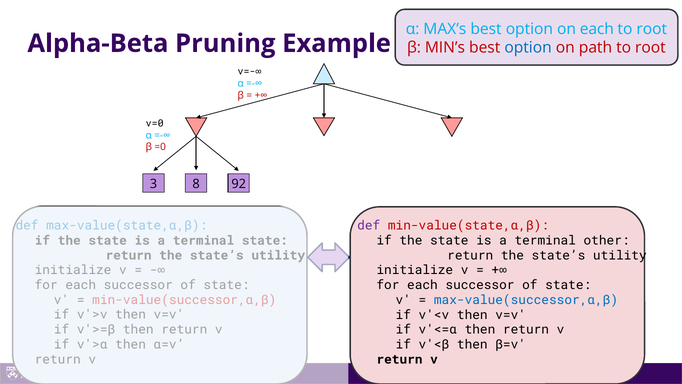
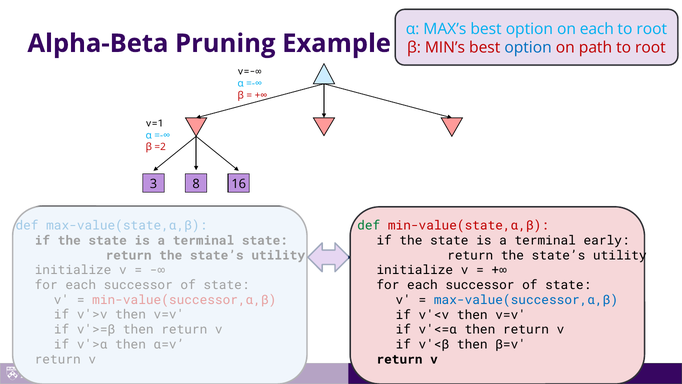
v=0: v=0 -> v=1
=0: =0 -> =2
92: 92 -> 16
def at (369, 225) colour: purple -> green
other: other -> early
